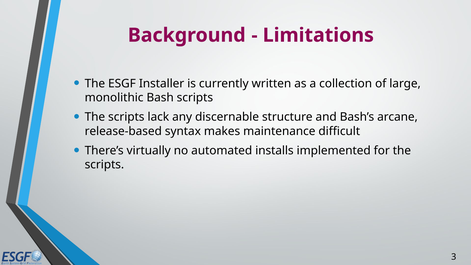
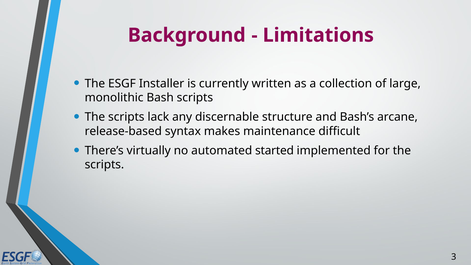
installs: installs -> started
